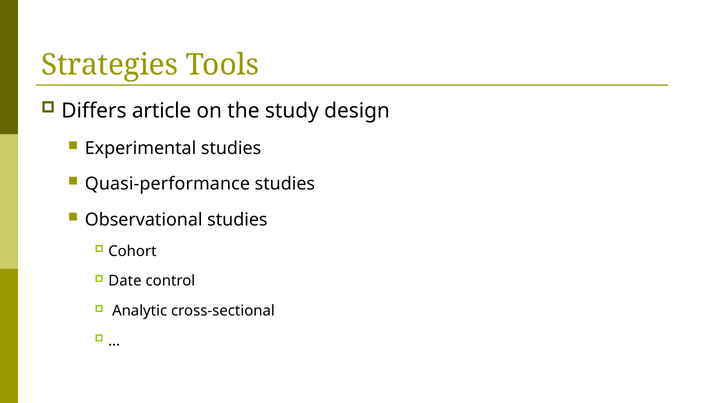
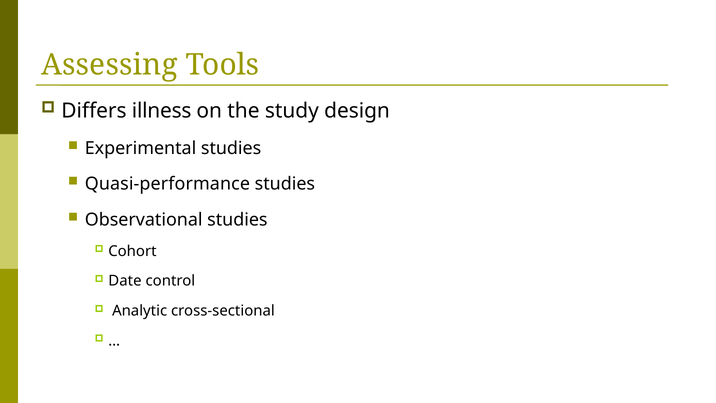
Strategies: Strategies -> Assessing
article: article -> illness
